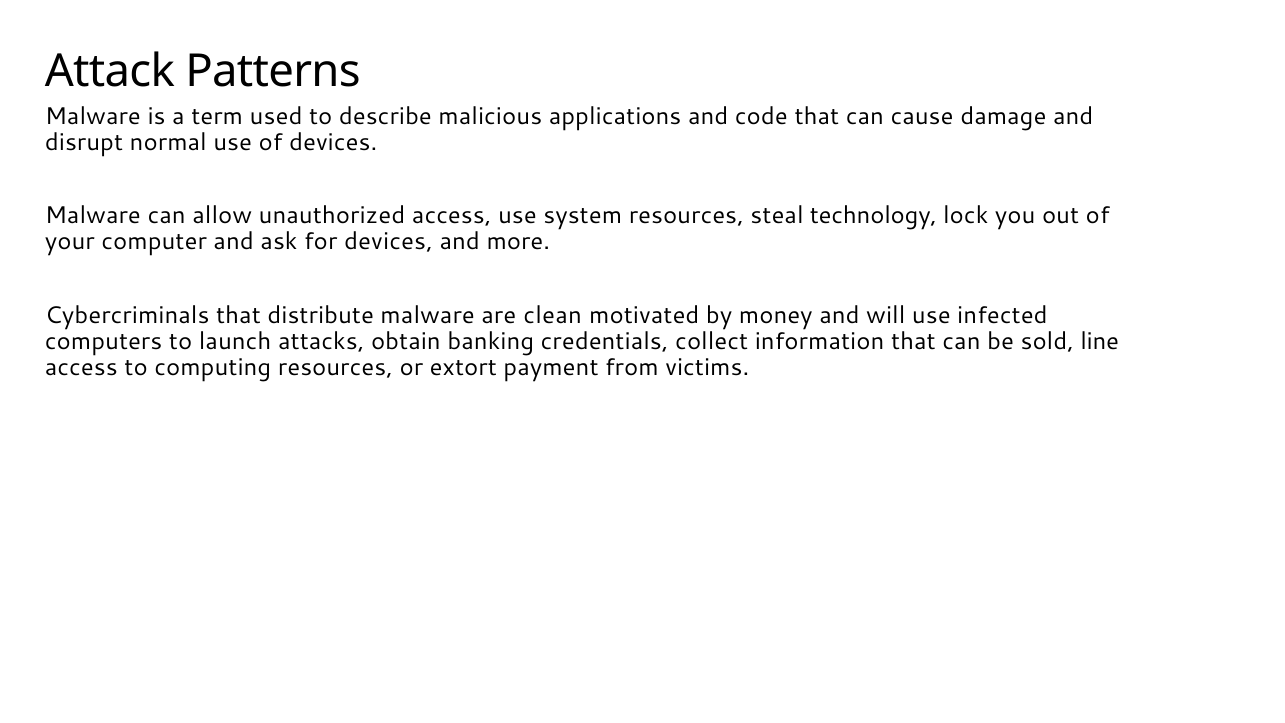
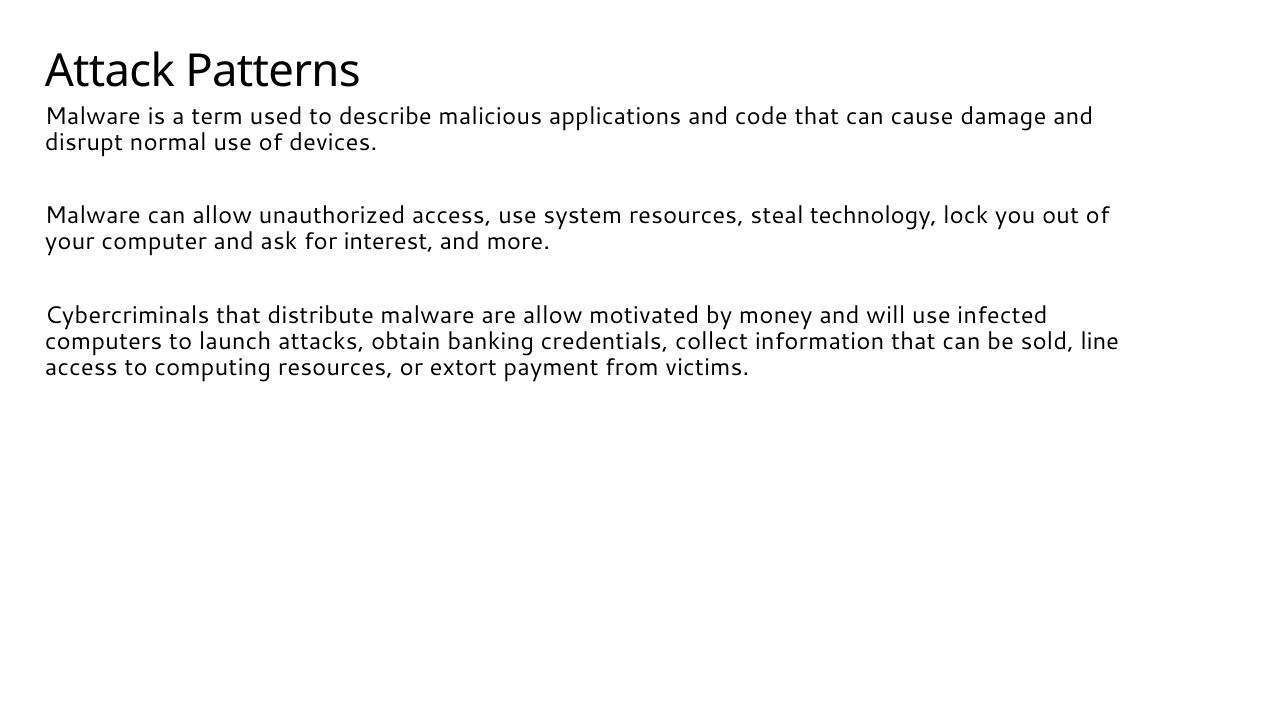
for devices: devices -> interest
are clean: clean -> allow
